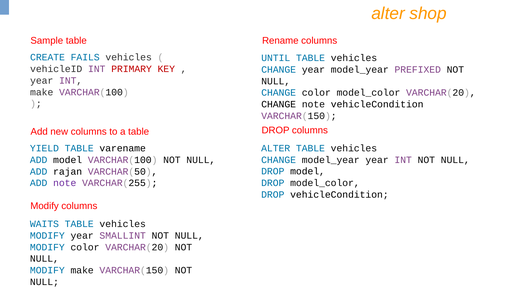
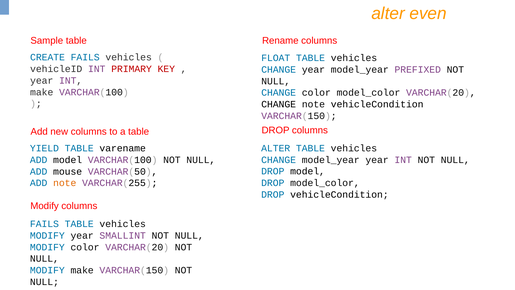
shop: shop -> even
UNTIL: UNTIL -> FLOAT
rajan: rajan -> mouse
note at (65, 183) colour: purple -> orange
WAITS at (44, 224): WAITS -> FAILS
